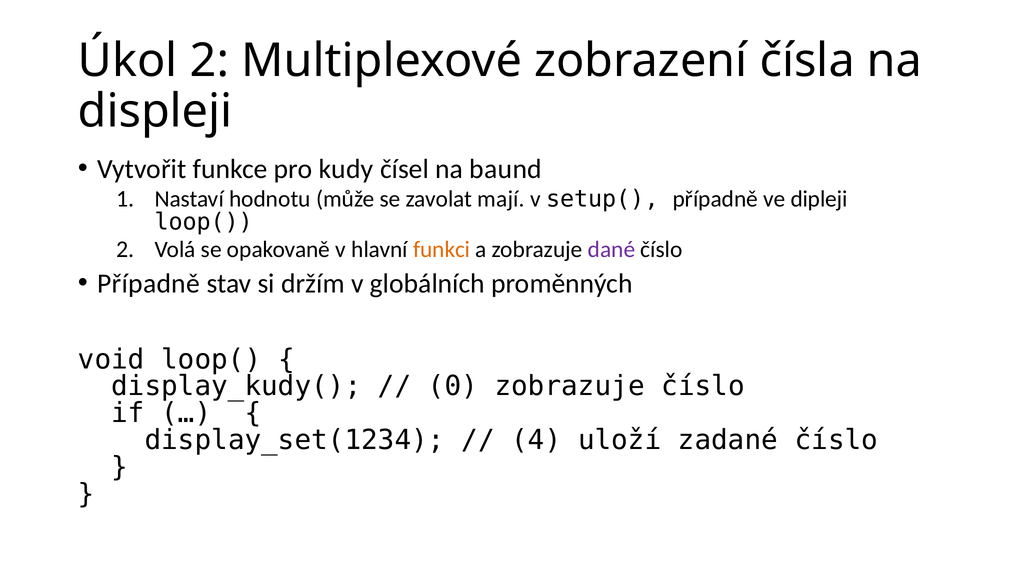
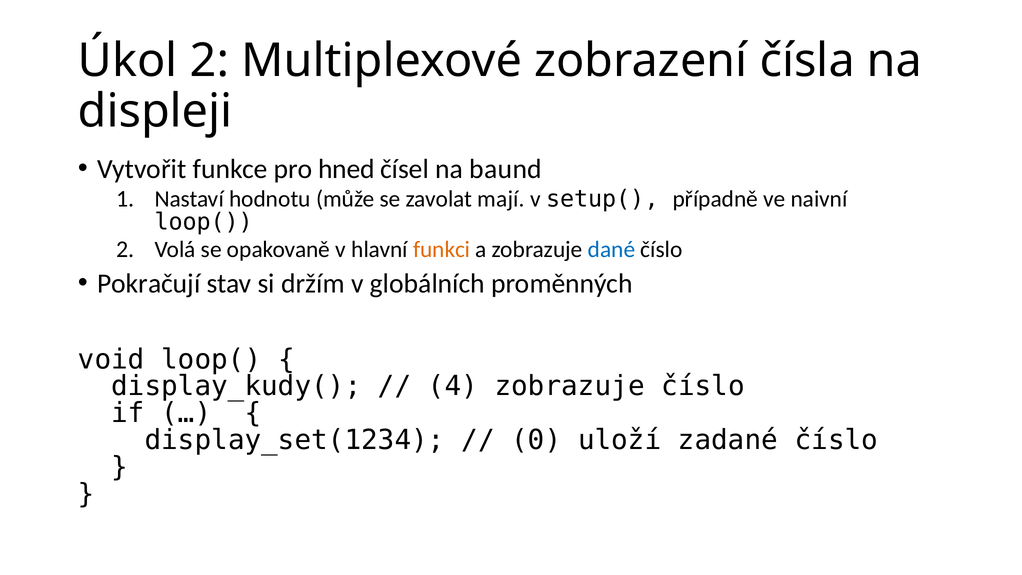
kudy: kudy -> hned
dipleji: dipleji -> naivní
dané colour: purple -> blue
Případně at (149, 283): Případně -> Pokračují
0: 0 -> 4
4: 4 -> 0
